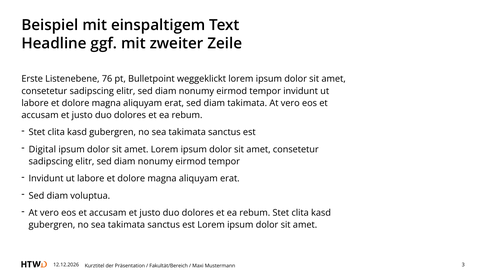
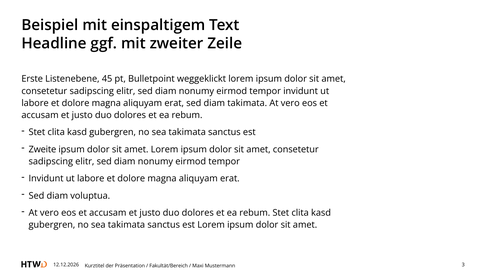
76: 76 -> 45
Digital: Digital -> Zweite
